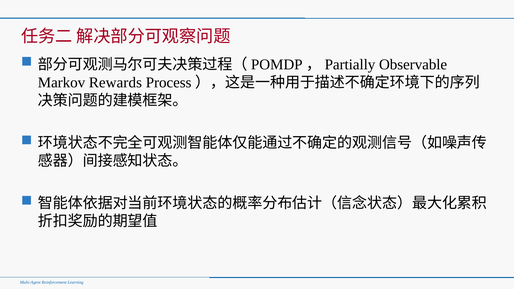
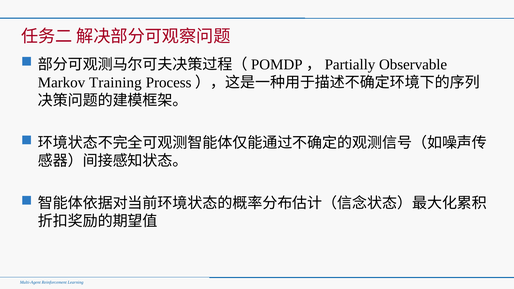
Rewards: Rewards -> Training
